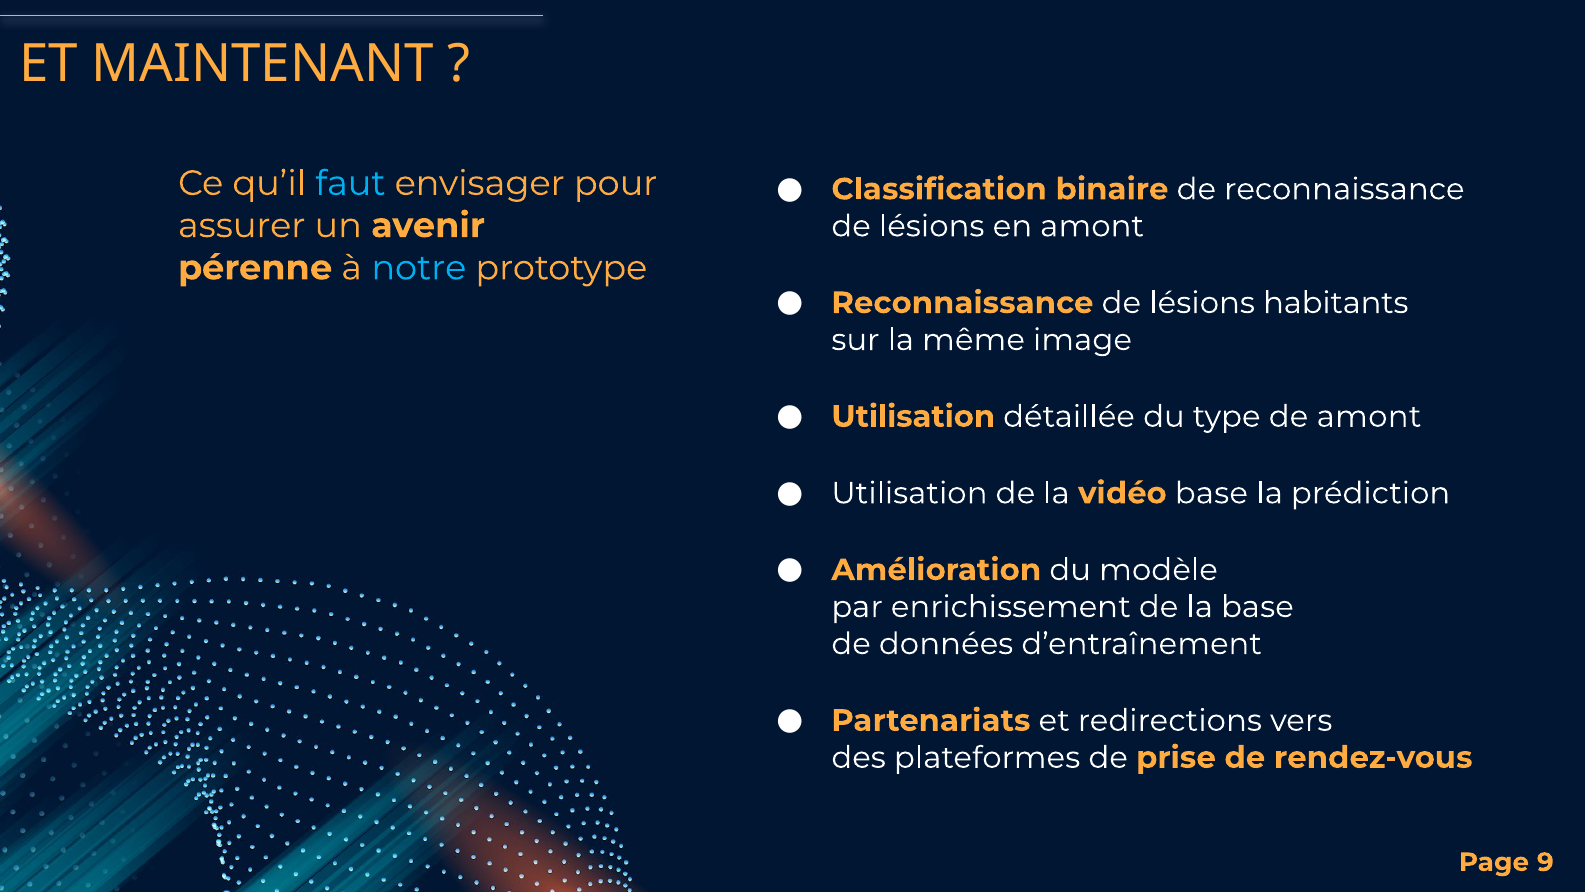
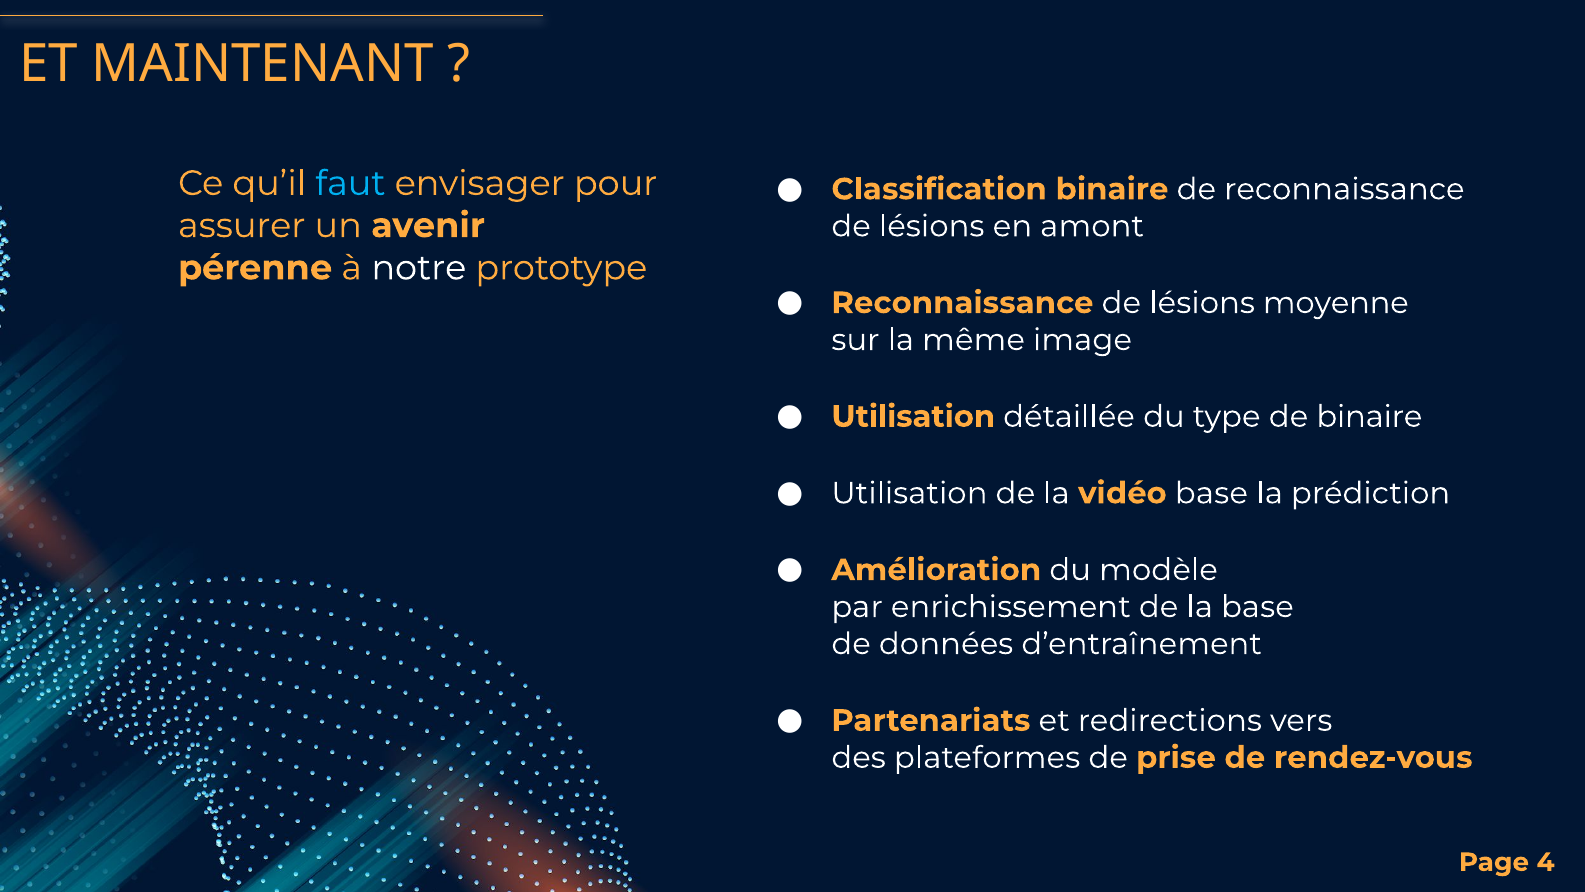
notre colour: light blue -> white
habitants: habitants -> moyenne
de amont: amont -> binaire
9: 9 -> 4
